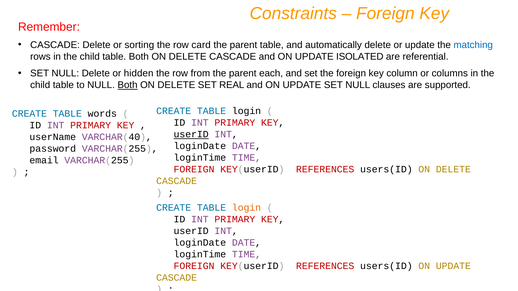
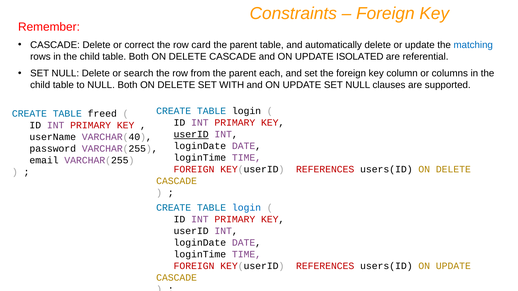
sorting: sorting -> correct
hidden: hidden -> search
Both at (128, 85) underline: present -> none
REAL: REAL -> WITH
words: words -> freed
login at (247, 208) colour: orange -> blue
